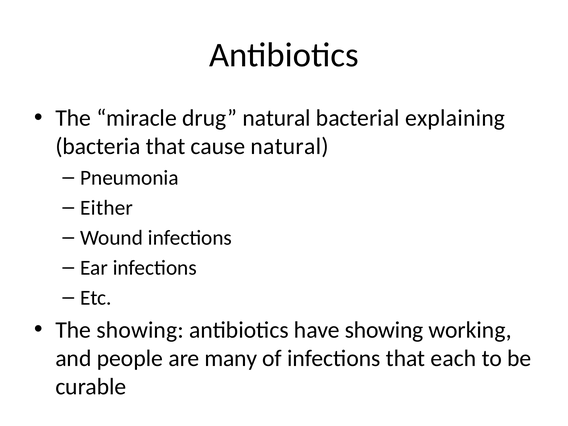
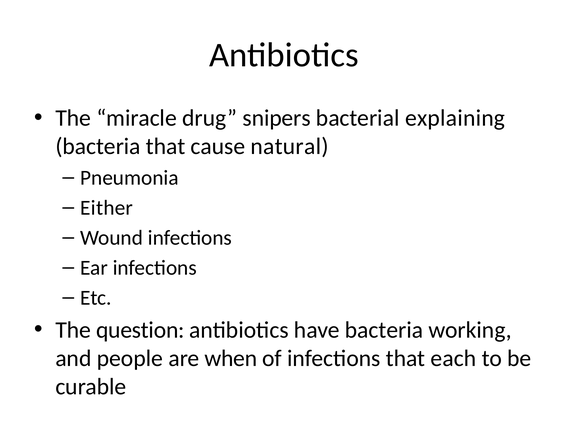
drug natural: natural -> snipers
The showing: showing -> question
have showing: showing -> bacteria
many: many -> when
